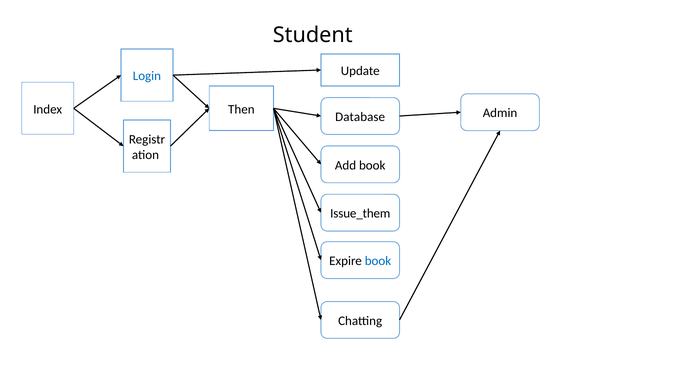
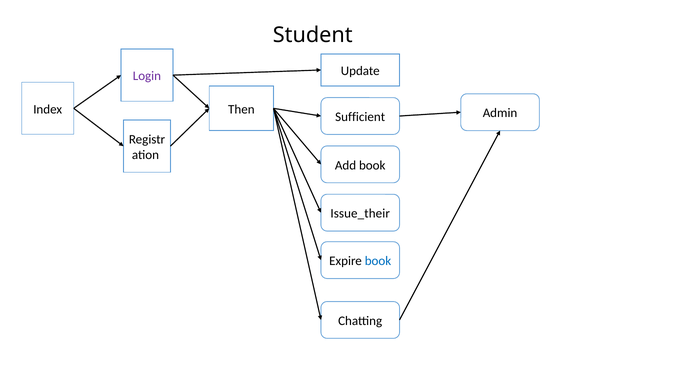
Login colour: blue -> purple
Database: Database -> Sufficient
Issue_them: Issue_them -> Issue_their
